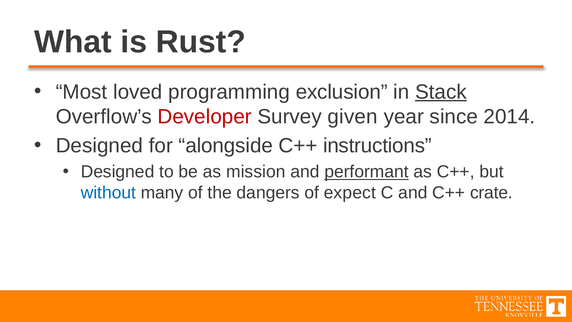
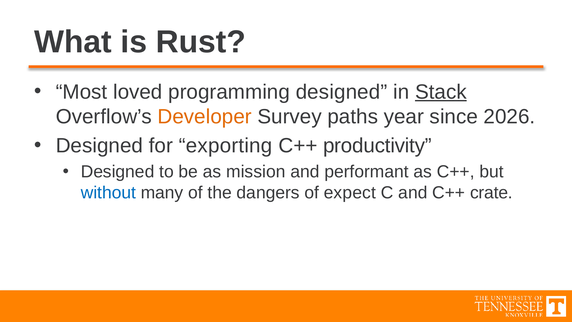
programming exclusion: exclusion -> designed
Developer colour: red -> orange
given: given -> paths
2014: 2014 -> 2026
alongside: alongside -> exporting
instructions: instructions -> productivity
performant underline: present -> none
